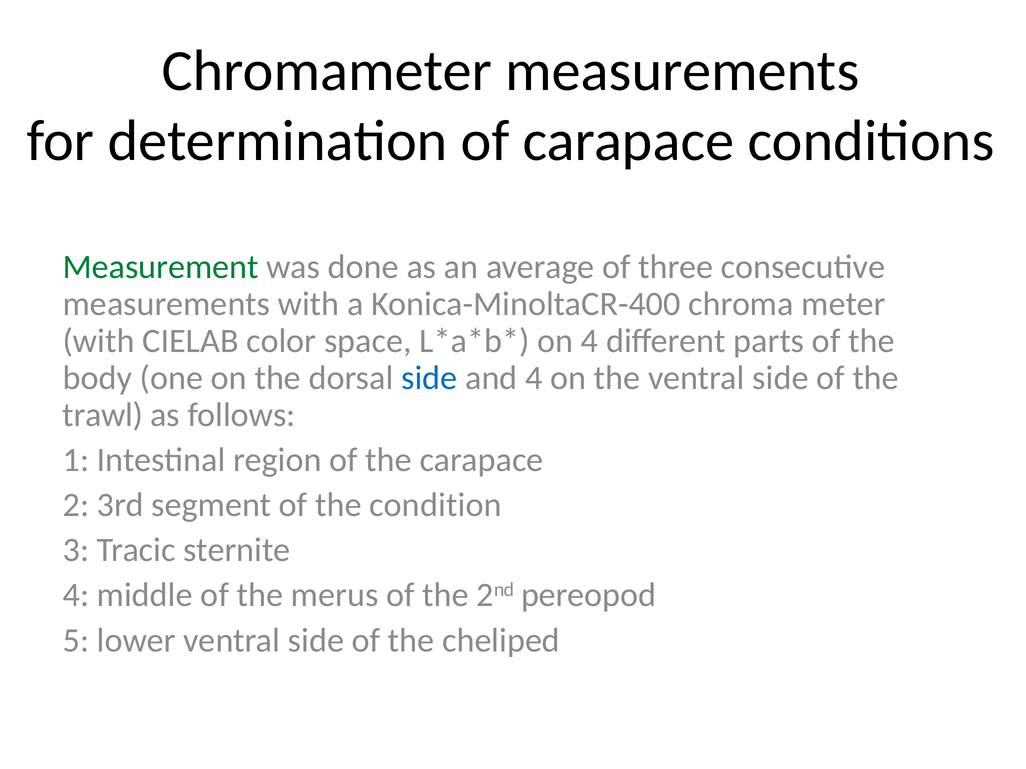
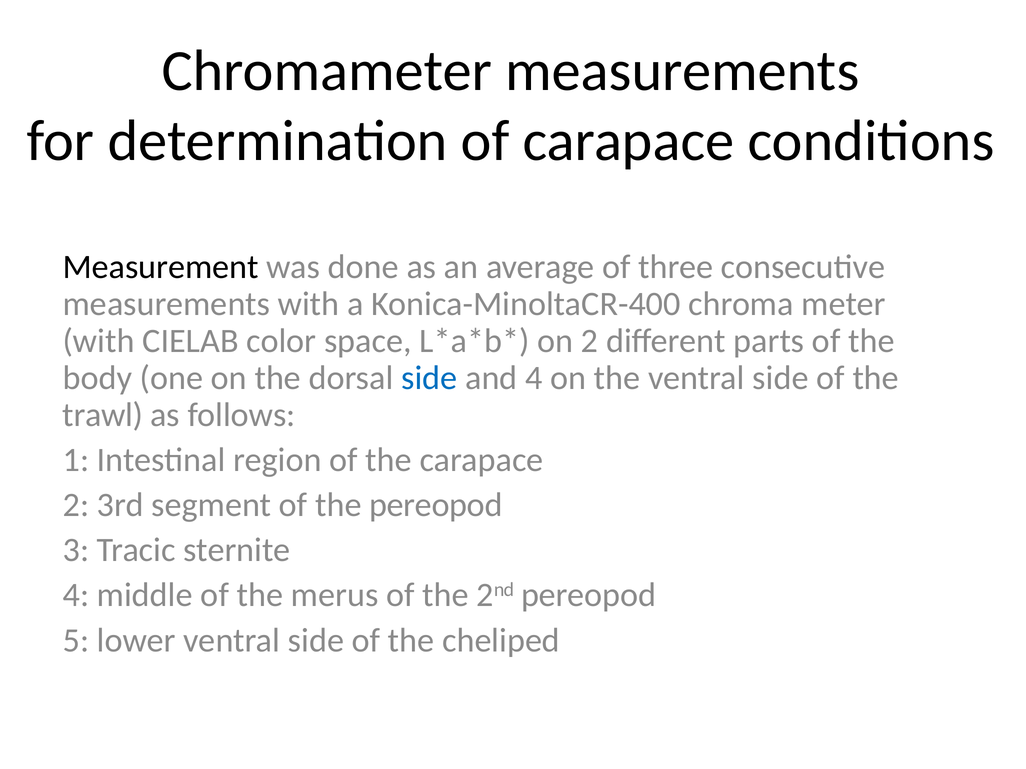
Measurement colour: green -> black
on 4: 4 -> 2
the condition: condition -> pereopod
